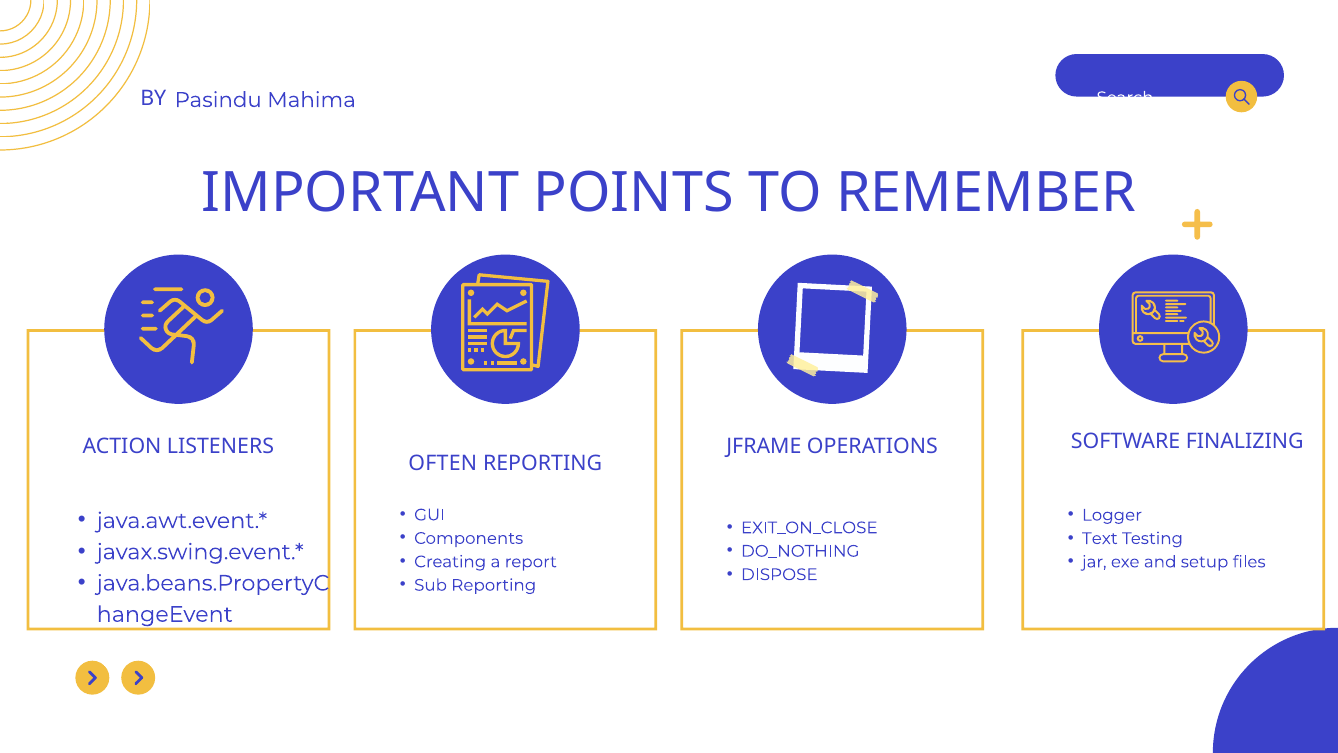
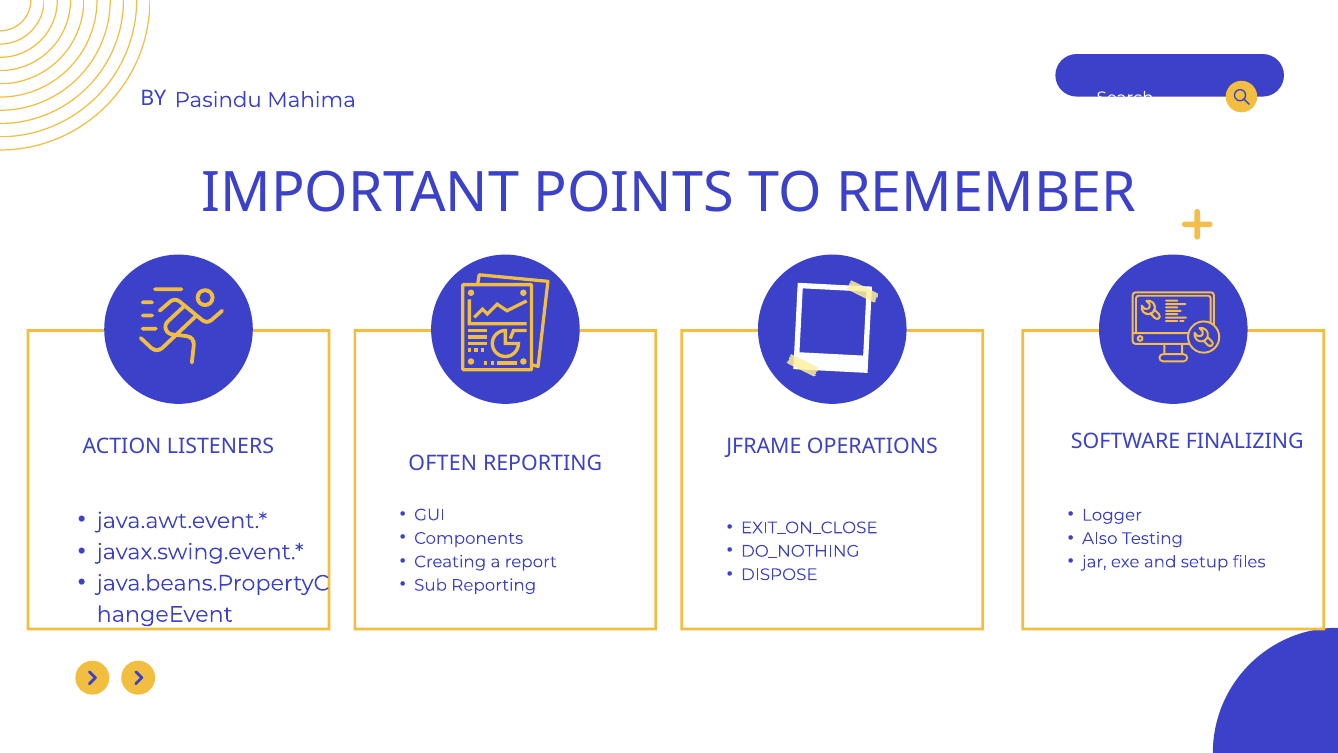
Text: Text -> Also
